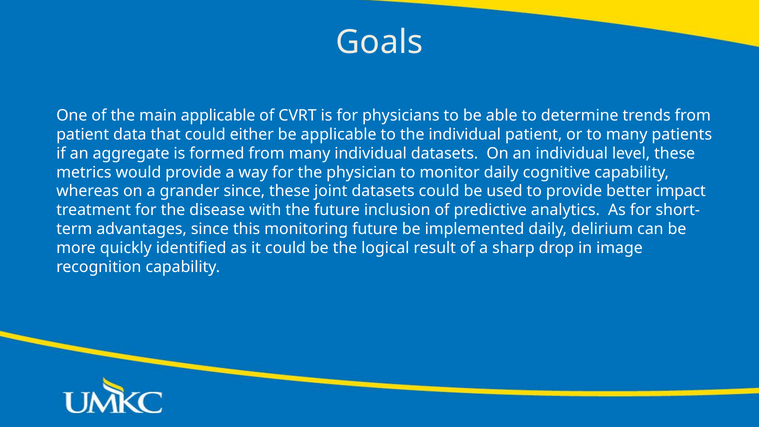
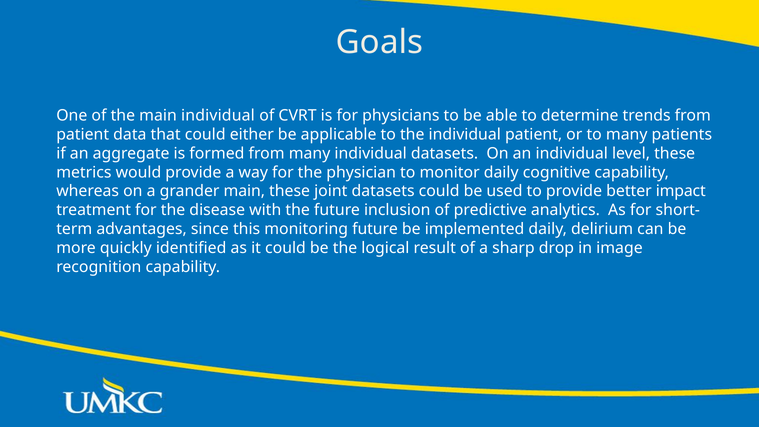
main applicable: applicable -> individual
grander since: since -> main
